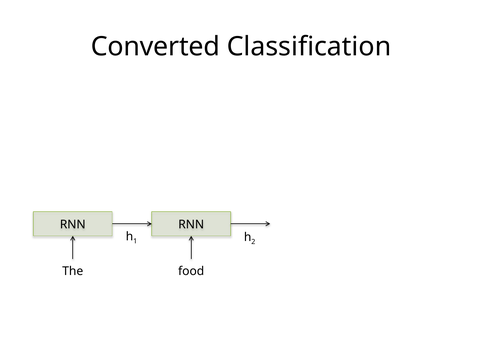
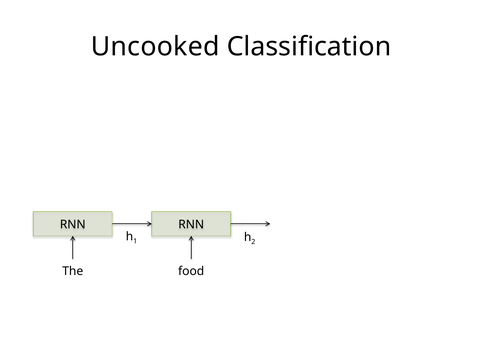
Converted: Converted -> Uncooked
